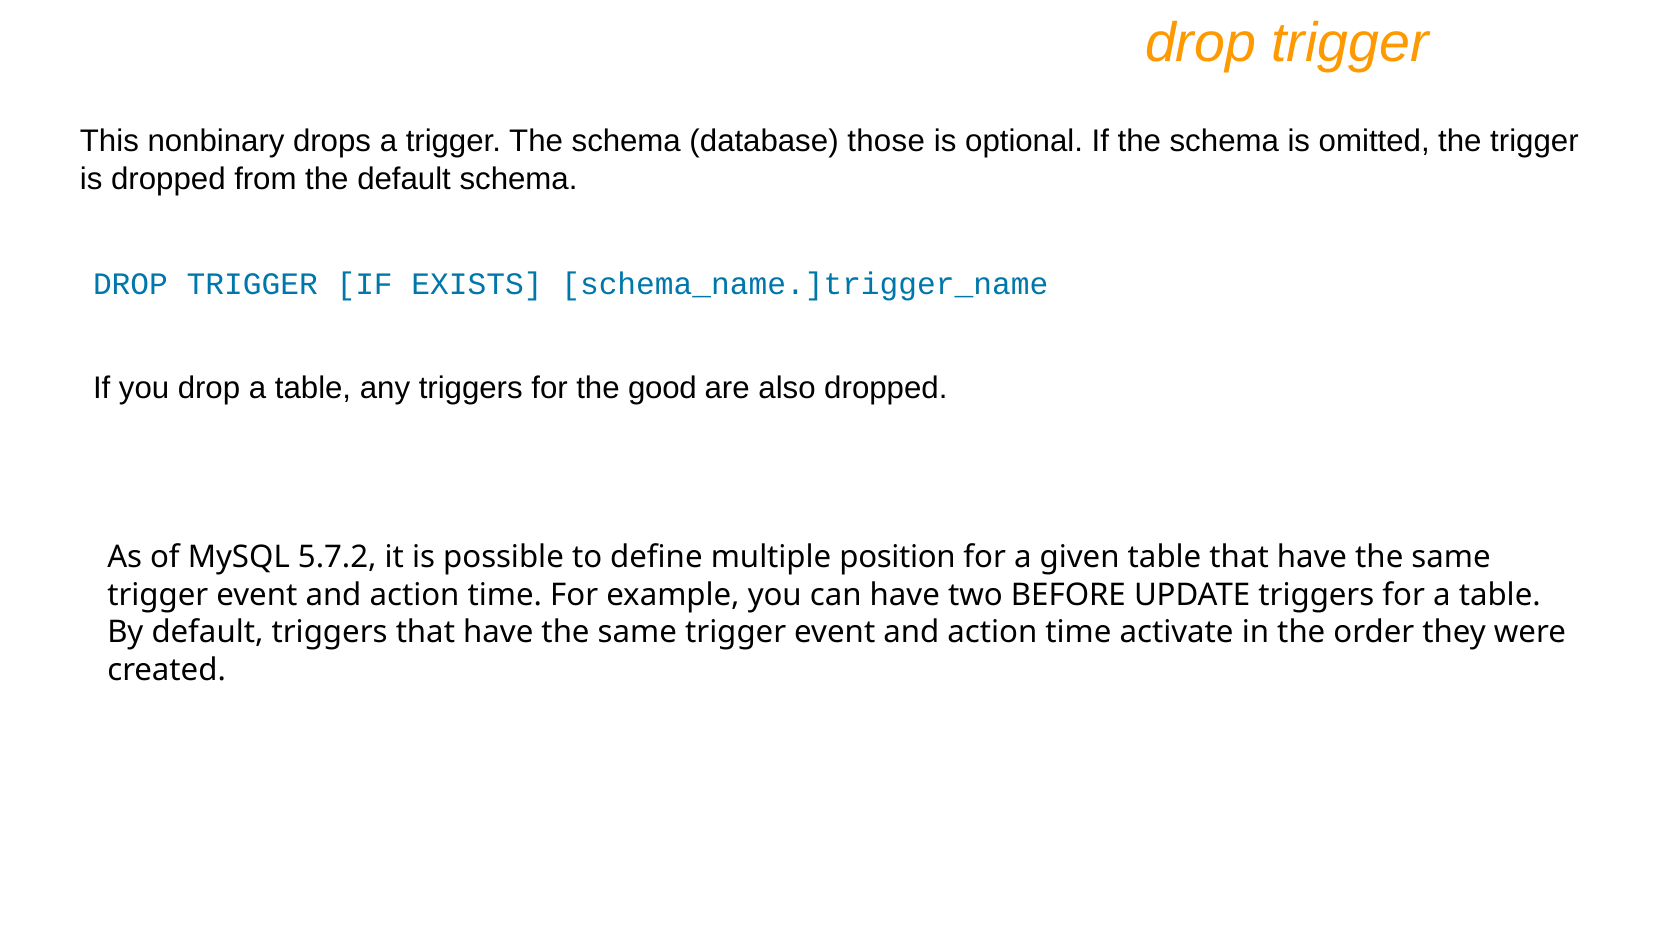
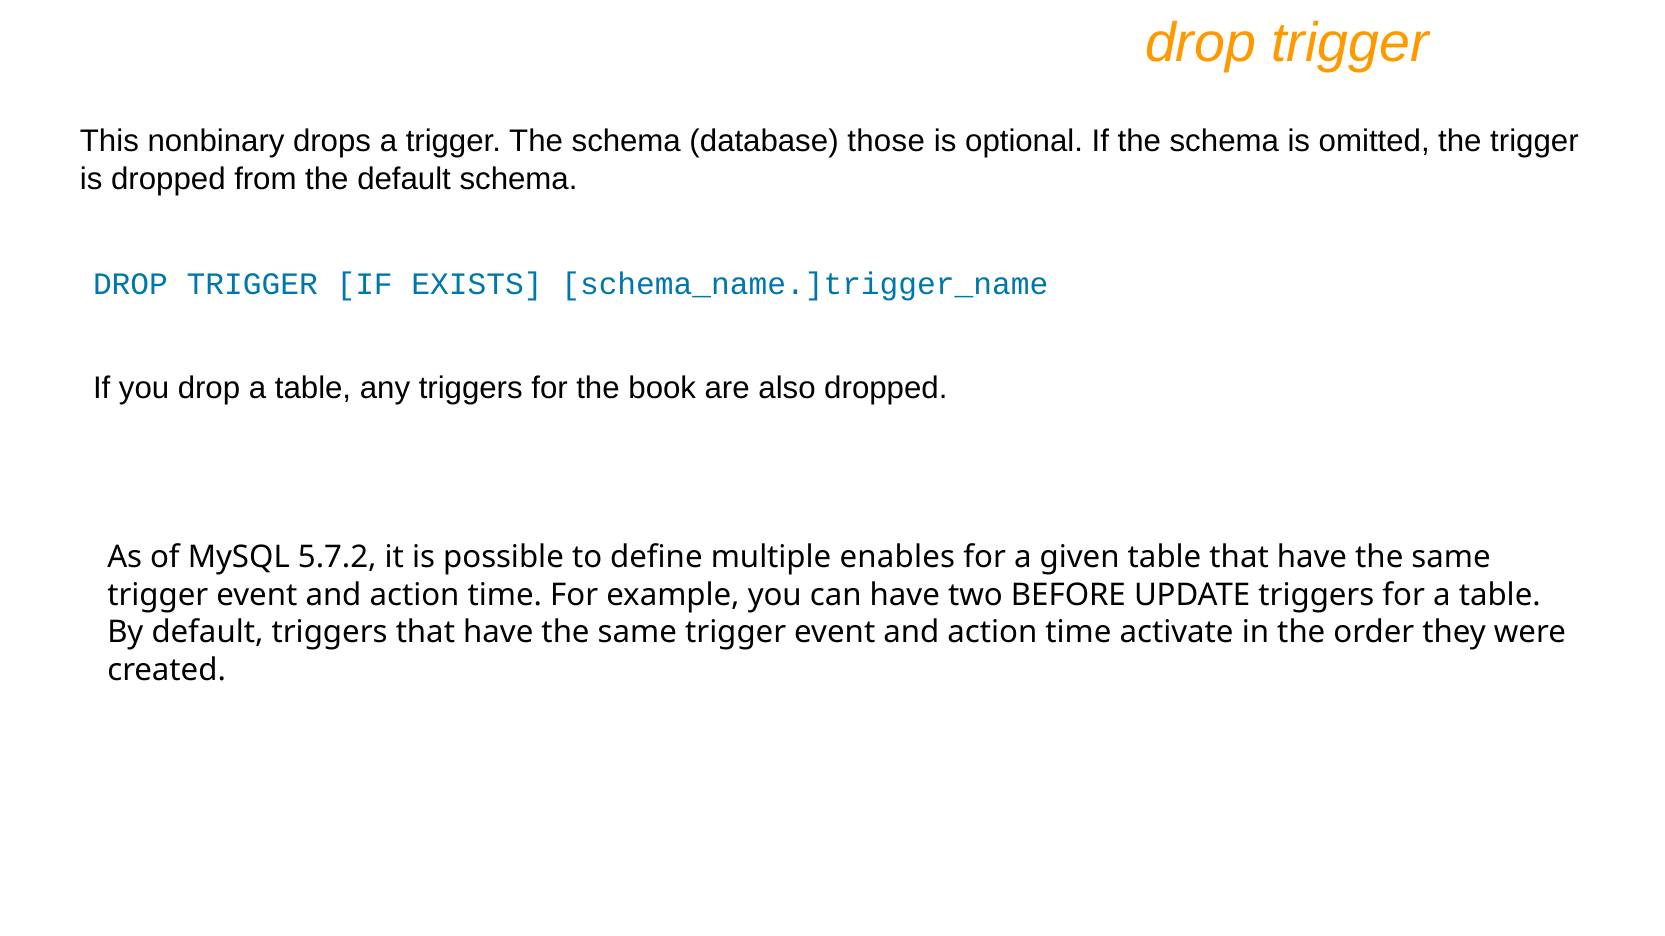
good: good -> book
position: position -> enables
